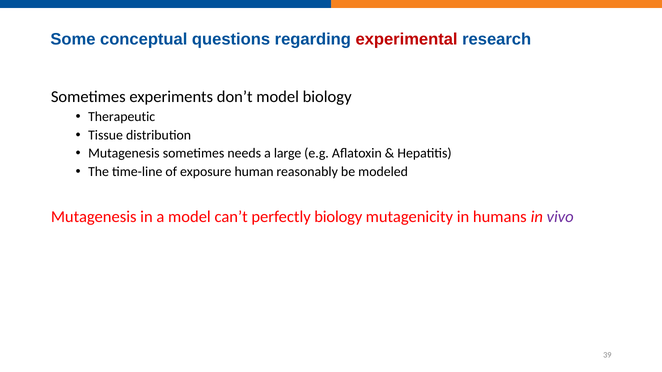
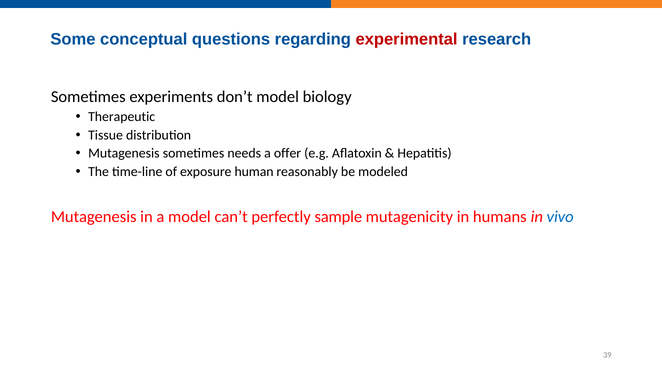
large: large -> offer
perfectly biology: biology -> sample
vivo colour: purple -> blue
